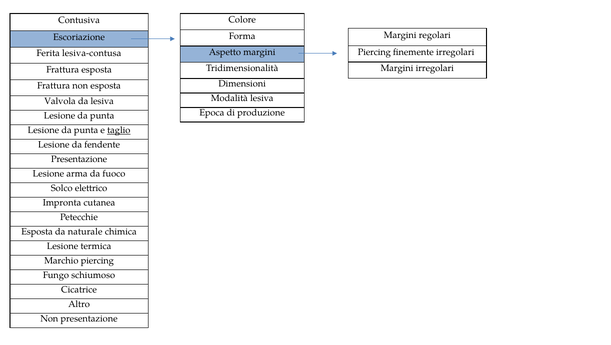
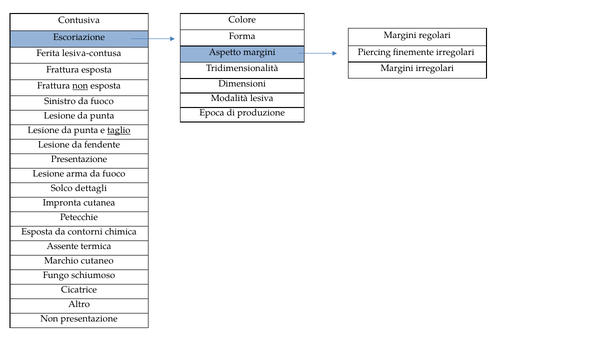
non at (80, 86) underline: none -> present
Valvola: Valvola -> Sinistro
lesiva at (102, 101): lesiva -> fuoco
elettrico: elettrico -> dettagli
naturale: naturale -> contorni
Lesione at (62, 246): Lesione -> Assente
Marchio piercing: piercing -> cutaneo
